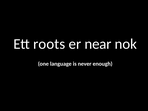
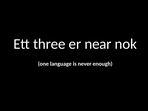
roots: roots -> three
